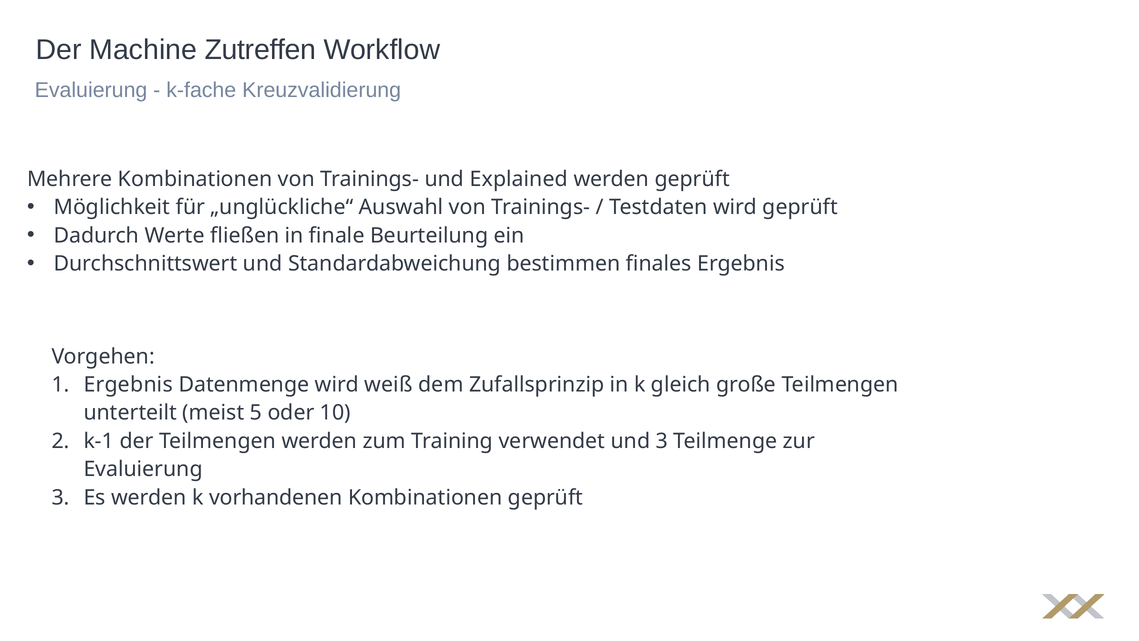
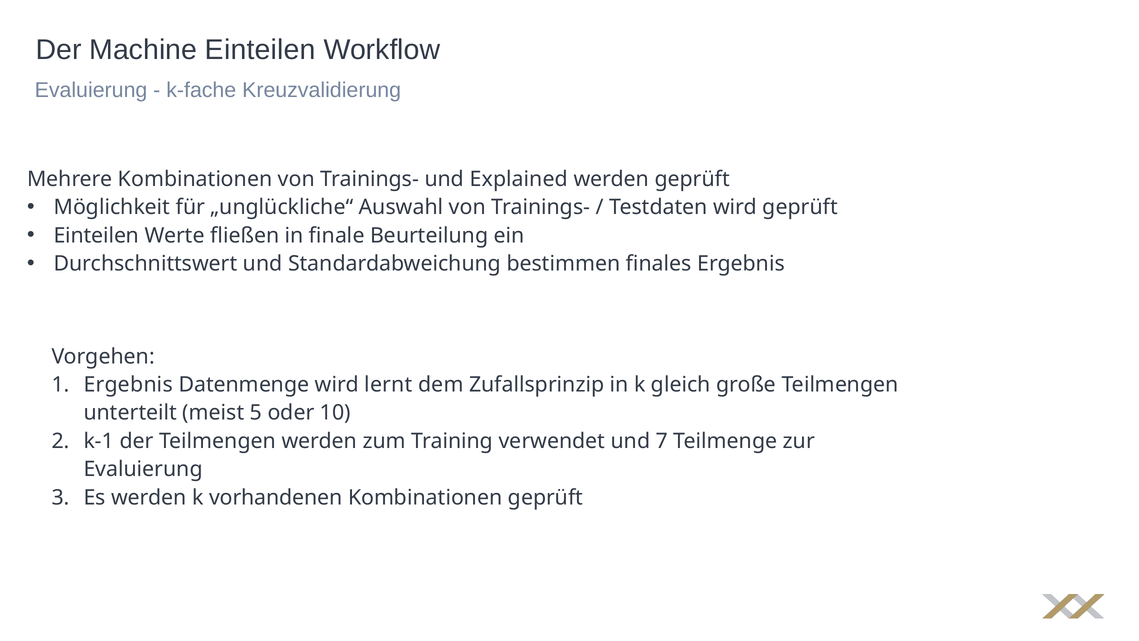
Machine Zutreffen: Zutreffen -> Einteilen
Dadurch at (96, 235): Dadurch -> Einteilen
weiß: weiß -> lernt
und 3: 3 -> 7
